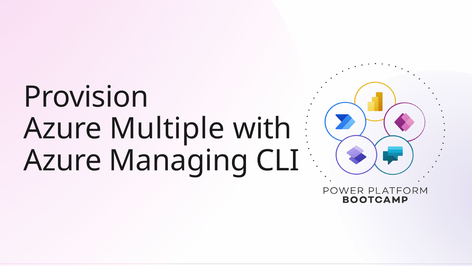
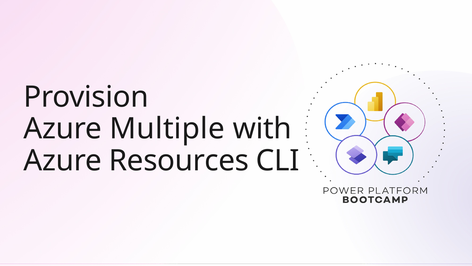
Managing: Managing -> Resources
